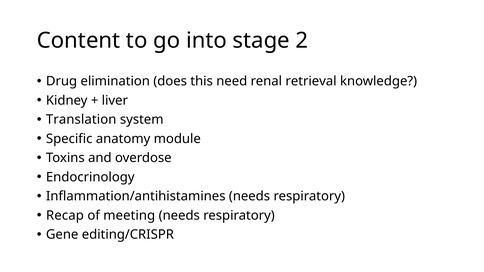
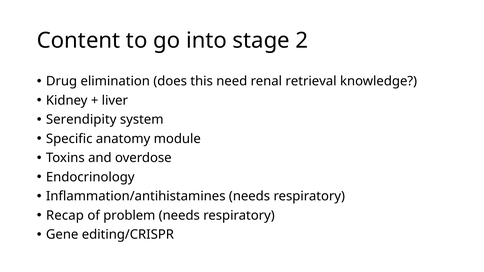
Translation: Translation -> Serendipity
meeting: meeting -> problem
